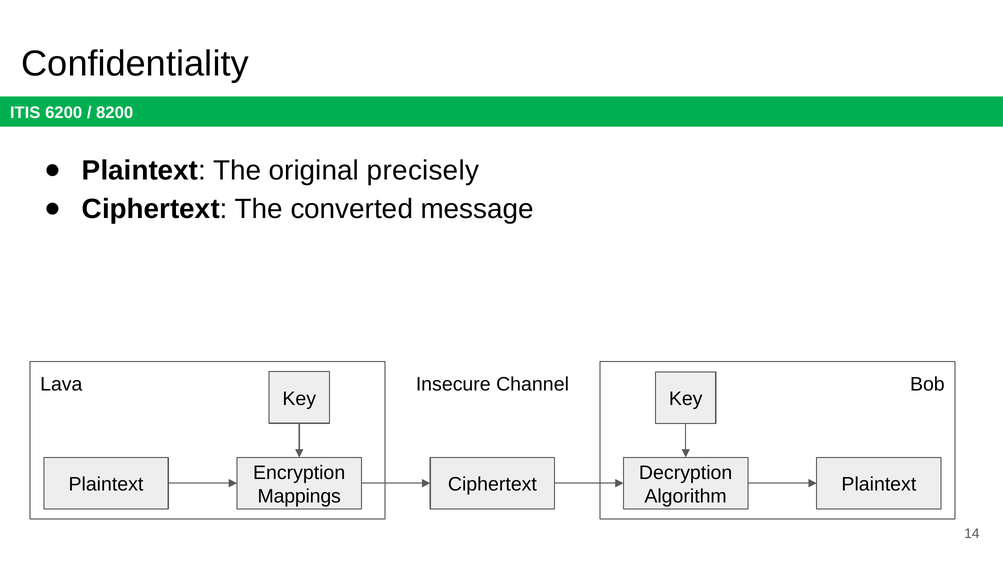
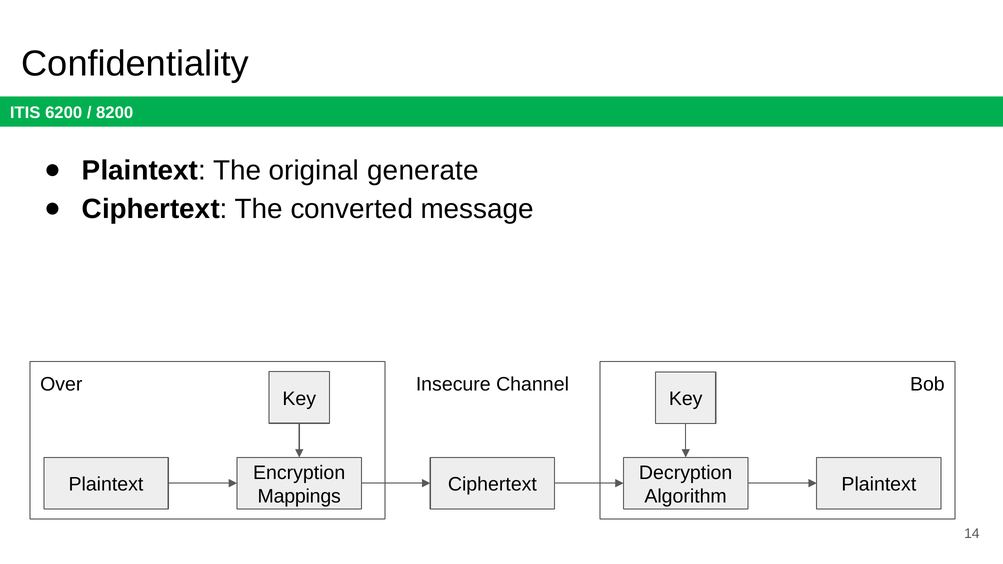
precisely: precisely -> generate
Lava: Lava -> Over
